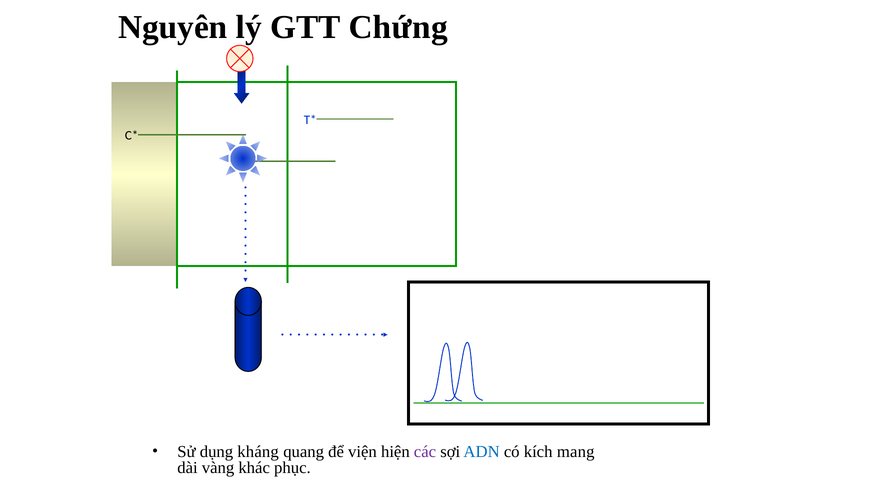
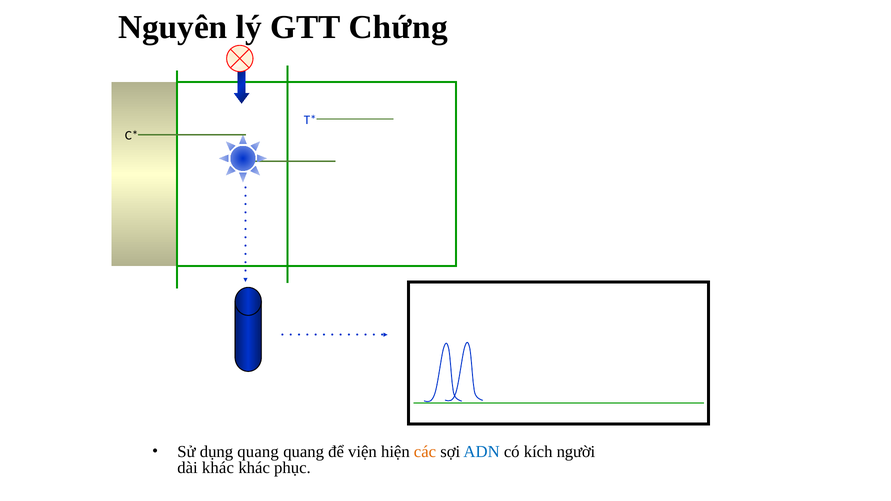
dụng kháng: kháng -> quang
các colour: purple -> orange
mang: mang -> người
dài vàng: vàng -> khác
